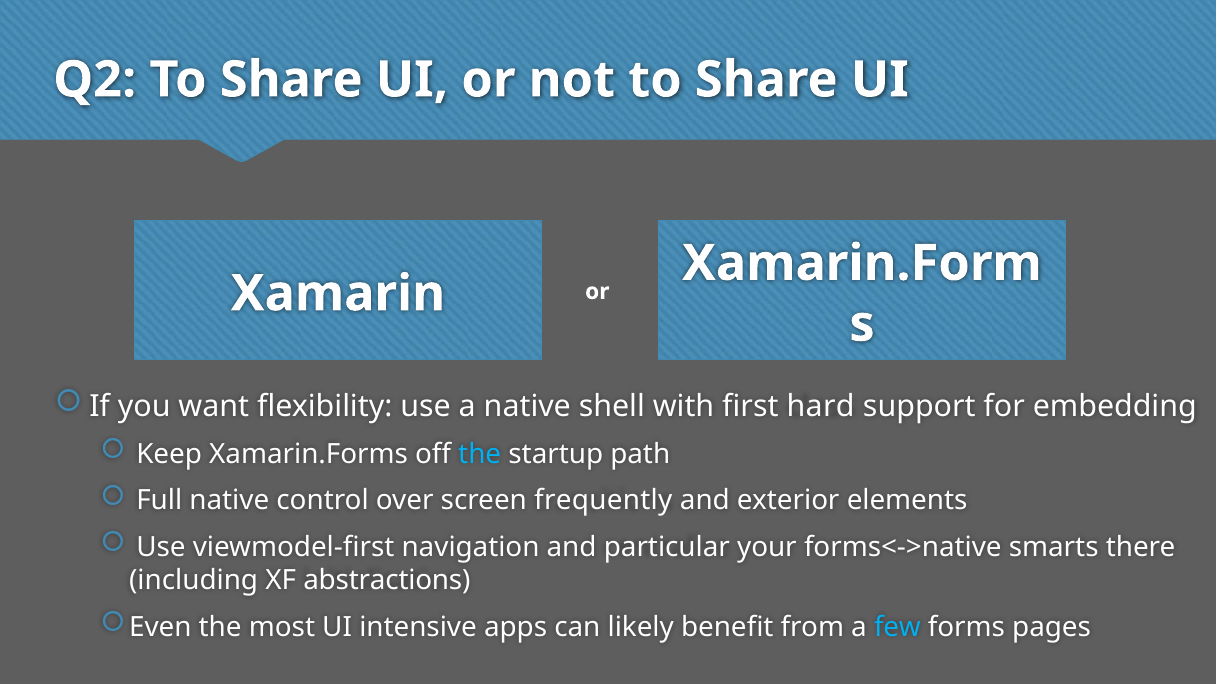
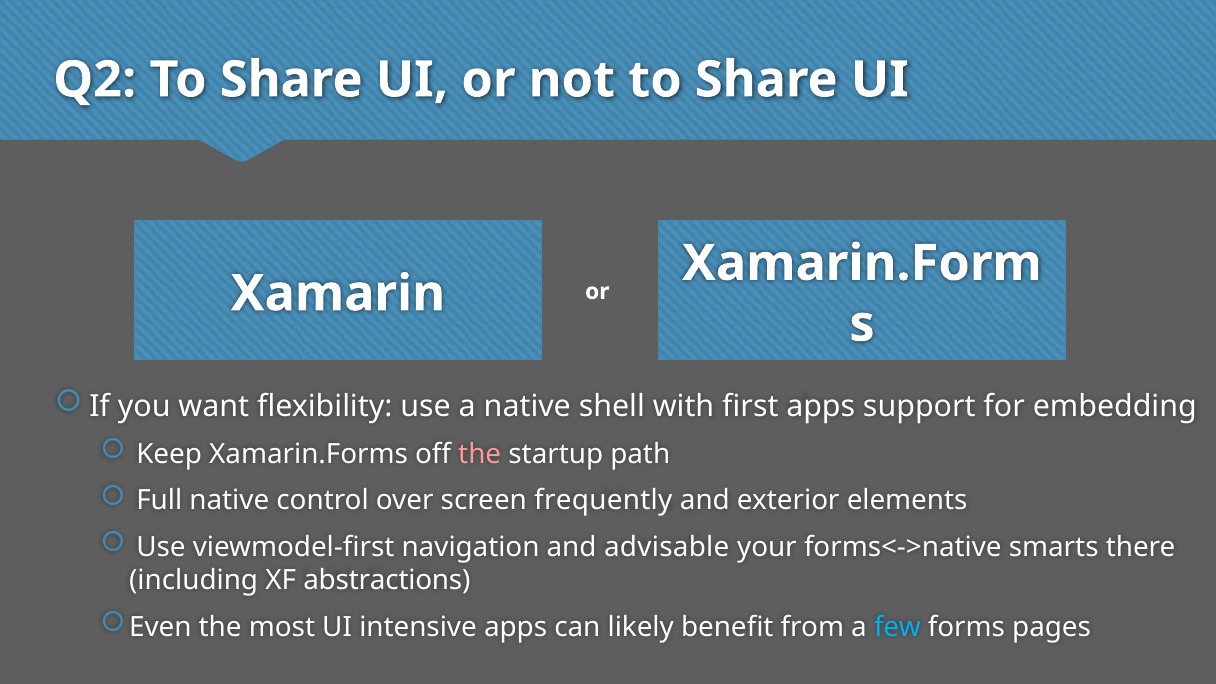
first hard: hard -> apps
the at (480, 454) colour: light blue -> pink
particular: particular -> advisable
